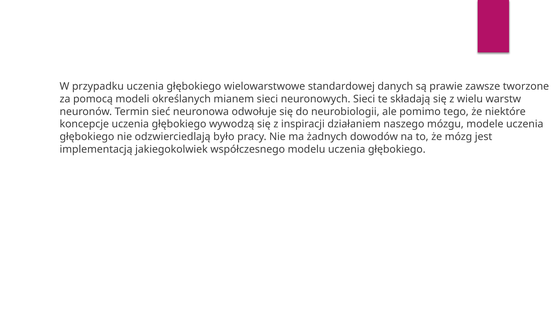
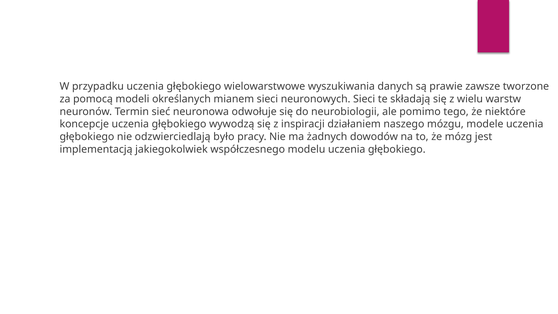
standardowej: standardowej -> wyszukiwania
